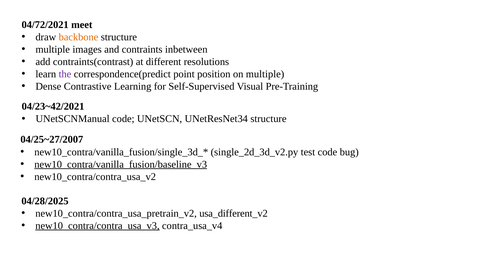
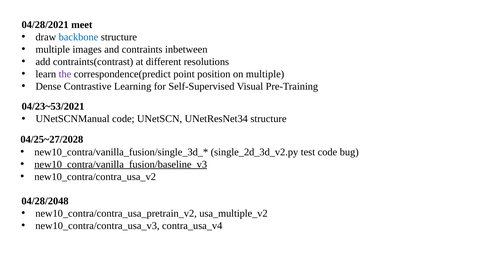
04/72/2021: 04/72/2021 -> 04/28/2021
backbone colour: orange -> blue
04/23~42/2021: 04/23~42/2021 -> 04/23~53/2021
04/25~27/2007: 04/25~27/2007 -> 04/25~27/2028
04/28/2025: 04/28/2025 -> 04/28/2048
usa_different_v2: usa_different_v2 -> usa_multiple_v2
new10_contra/contra_usa_v3 underline: present -> none
